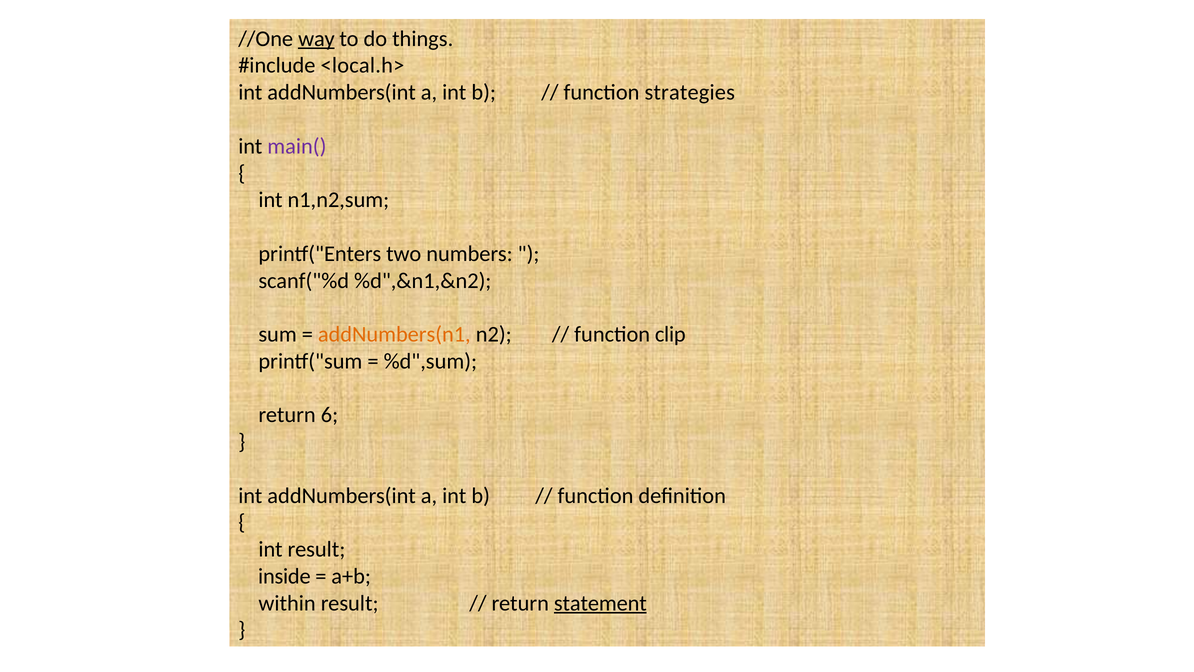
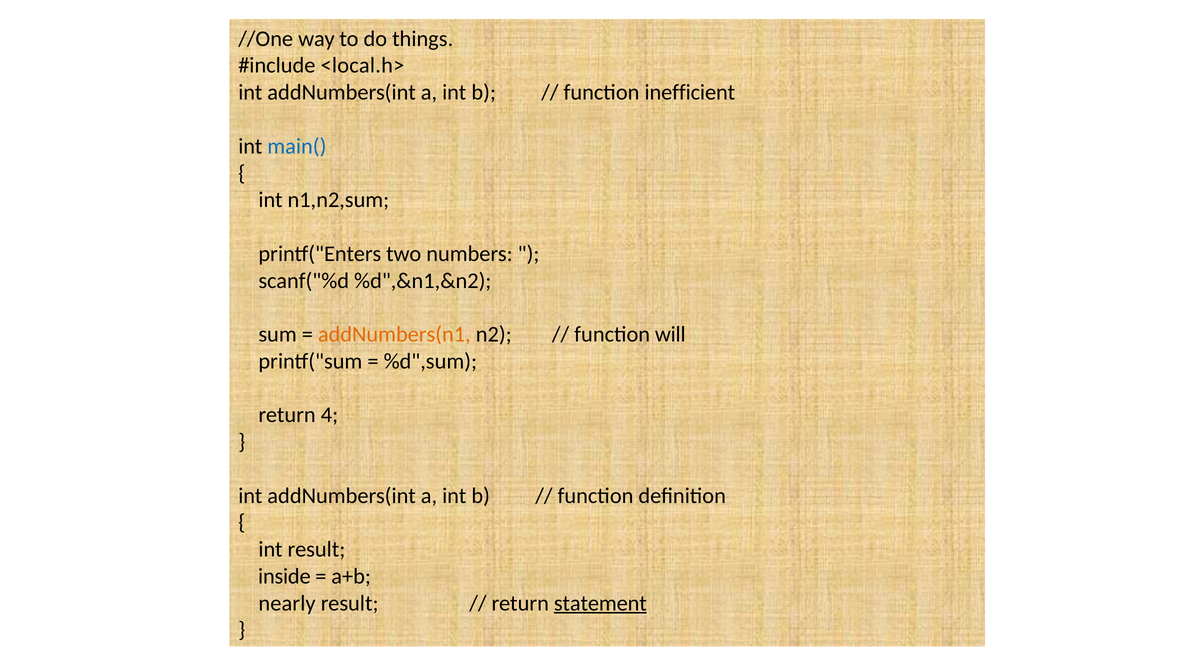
way underline: present -> none
strategies: strategies -> inefficient
main( colour: purple -> blue
clip: clip -> will
6: 6 -> 4
within: within -> nearly
